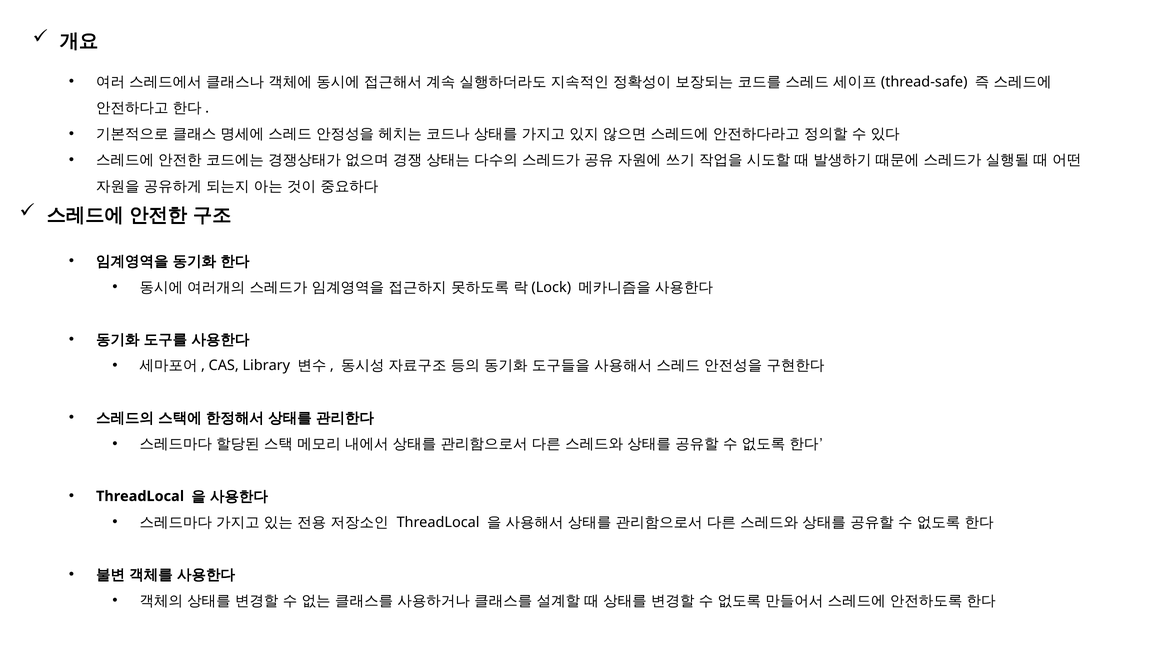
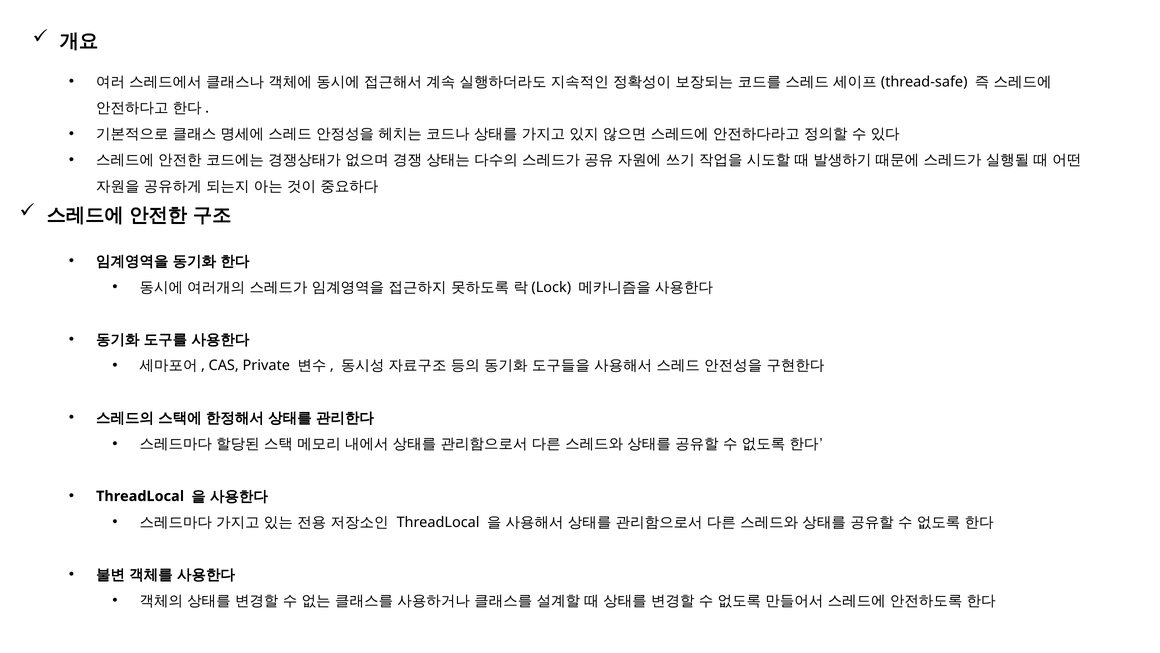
Library: Library -> Private
